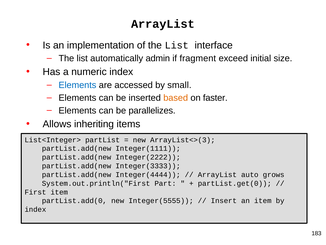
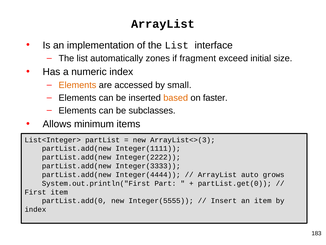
admin: admin -> zones
Elements at (77, 85) colour: blue -> orange
parallelizes: parallelizes -> subclasses
inheriting: inheriting -> minimum
